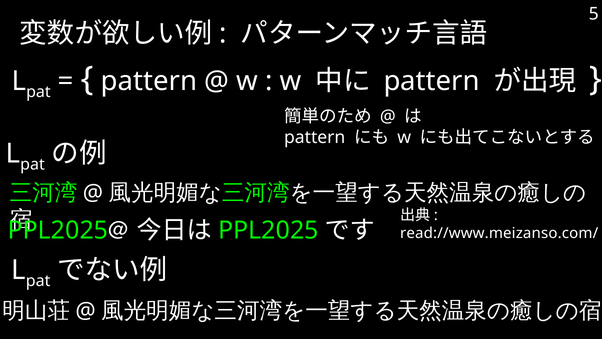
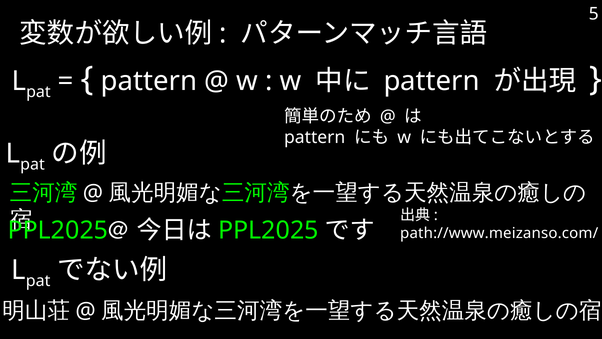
read://www.meizanso.com/: read://www.meizanso.com/ -> path://www.meizanso.com/
